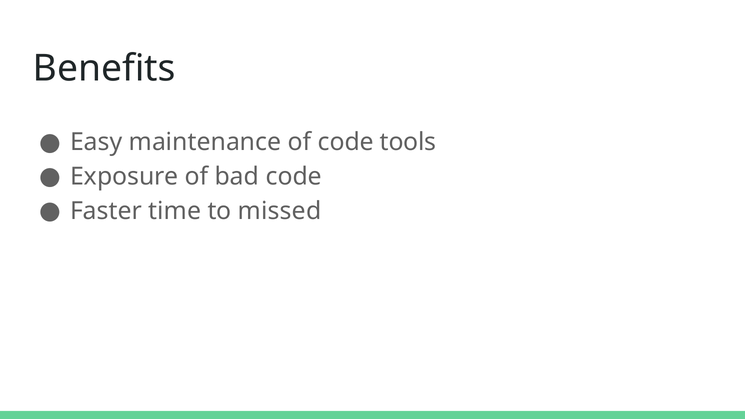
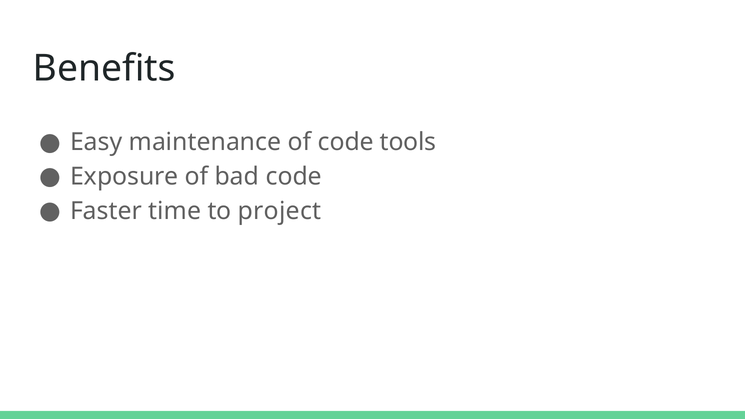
missed: missed -> project
